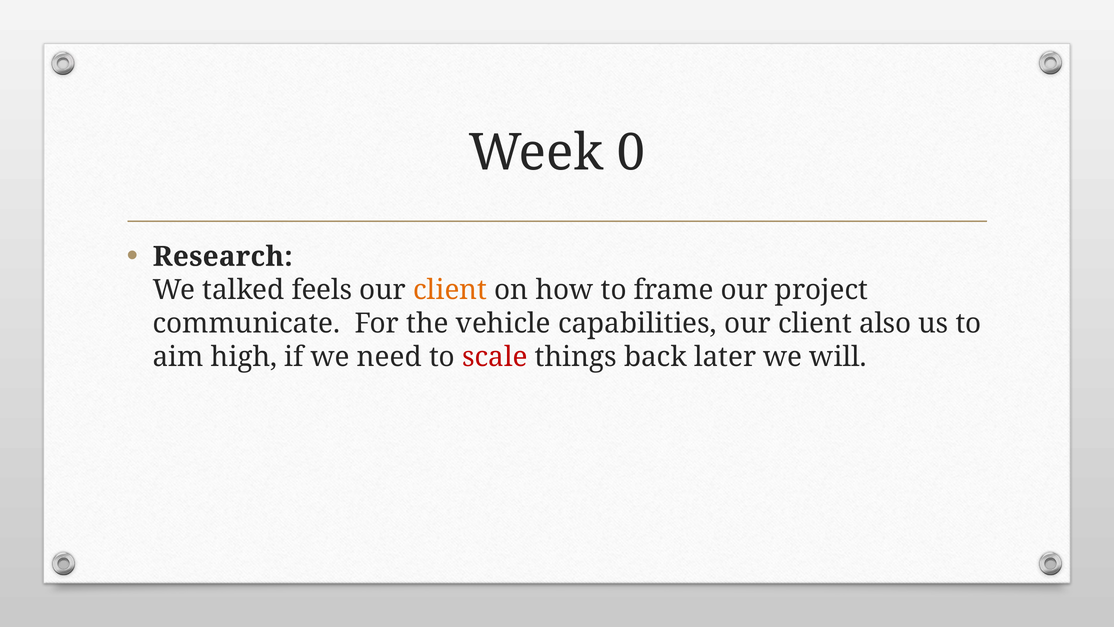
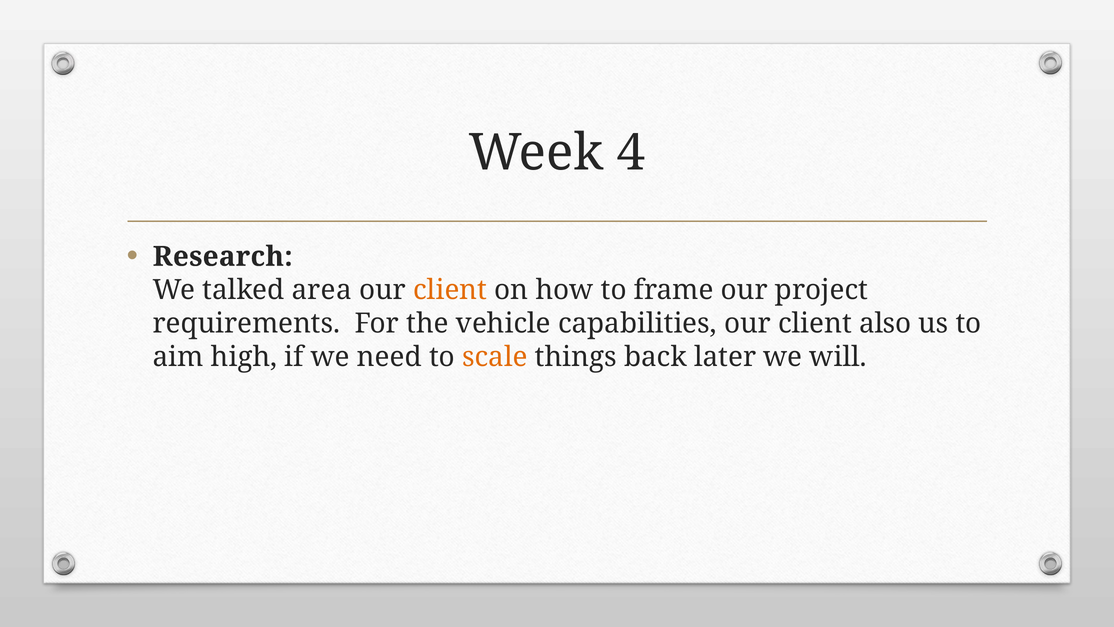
0: 0 -> 4
feels: feels -> area
communicate: communicate -> requirements
scale colour: red -> orange
